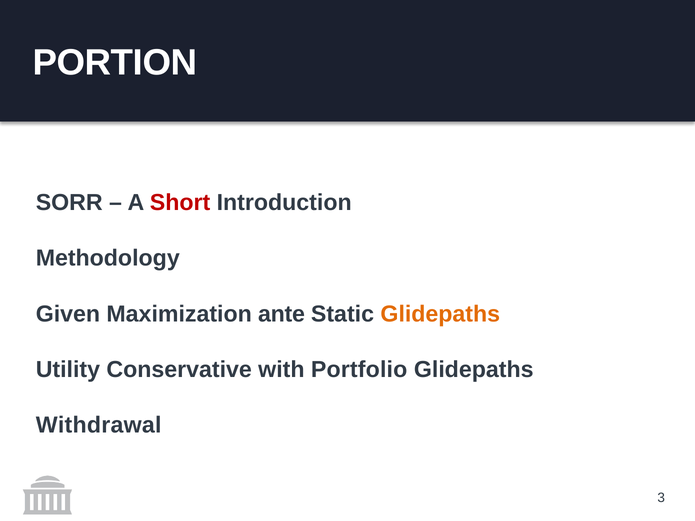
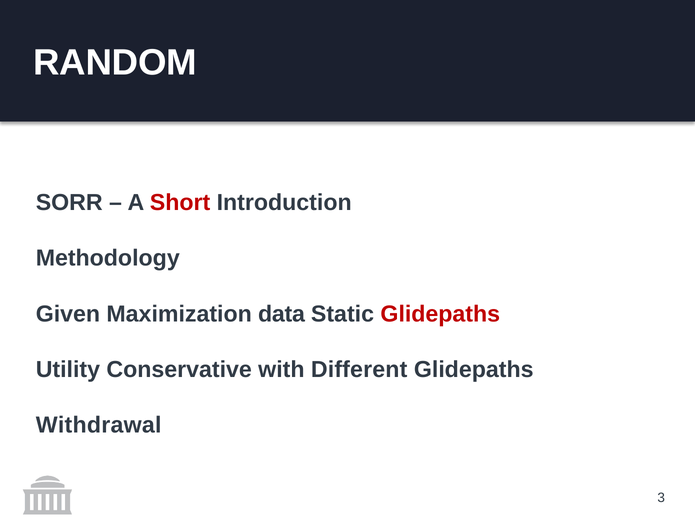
PORTION: PORTION -> RANDOM
ante: ante -> data
Glidepaths at (440, 314) colour: orange -> red
Portfolio: Portfolio -> Different
